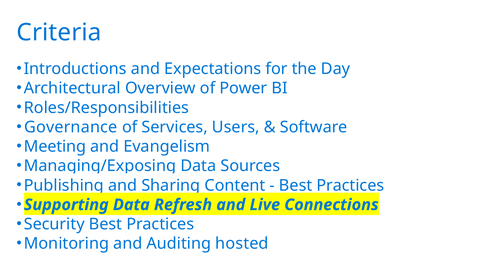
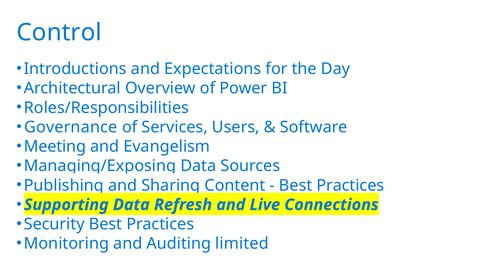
Criteria: Criteria -> Control
hosted: hosted -> limited
